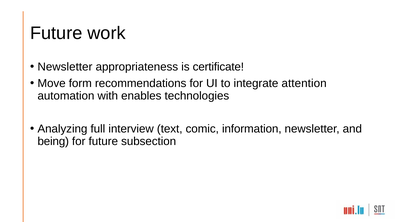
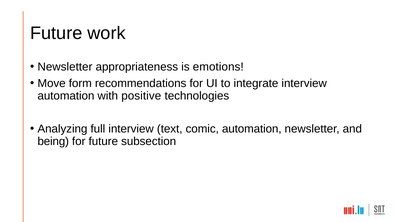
certificate: certificate -> emotions
integrate attention: attention -> interview
enables: enables -> positive
comic information: information -> automation
